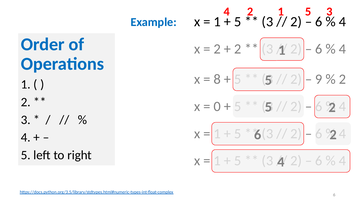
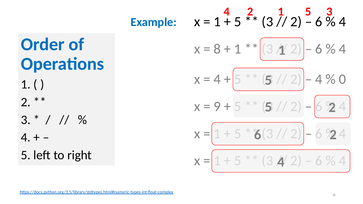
2 at (217, 49): 2 -> 8
2 at (238, 49): 2 -> 1
8 at (217, 79): 8 -> 4
9 at (319, 79): 9 -> 4
2 at (342, 79): 2 -> 0
0: 0 -> 9
